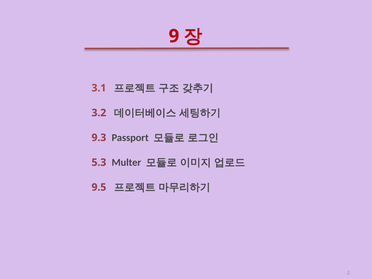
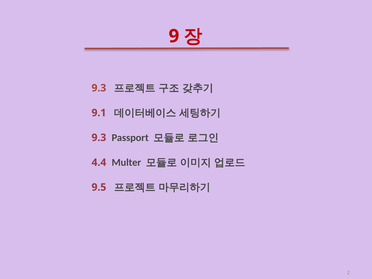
3.1 at (99, 88): 3.1 -> 9.3
3.2: 3.2 -> 9.1
5.3: 5.3 -> 4.4
